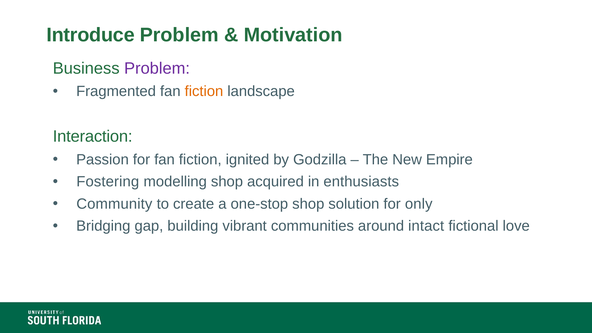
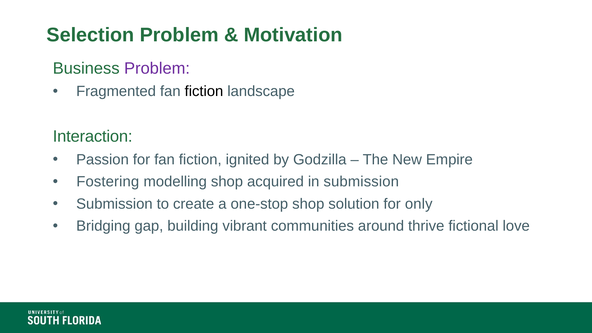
Introduce: Introduce -> Selection
fiction at (204, 91) colour: orange -> black
in enthusiasts: enthusiasts -> submission
Community at (114, 204): Community -> Submission
intact: intact -> thrive
